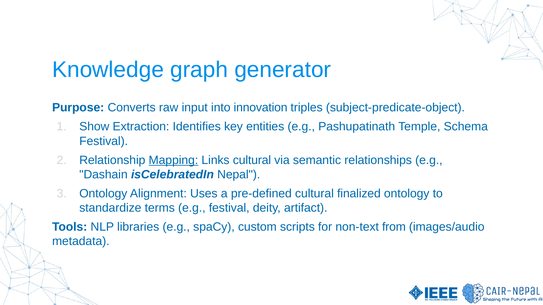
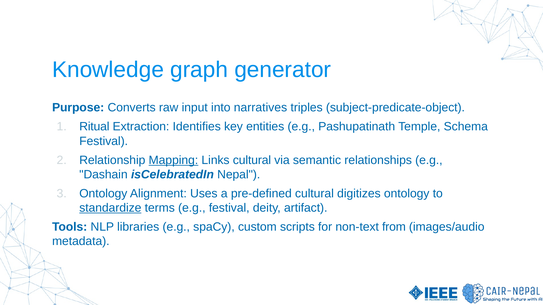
innovation: innovation -> narratives
Show: Show -> Ritual
finalized: finalized -> digitizes
standardize underline: none -> present
